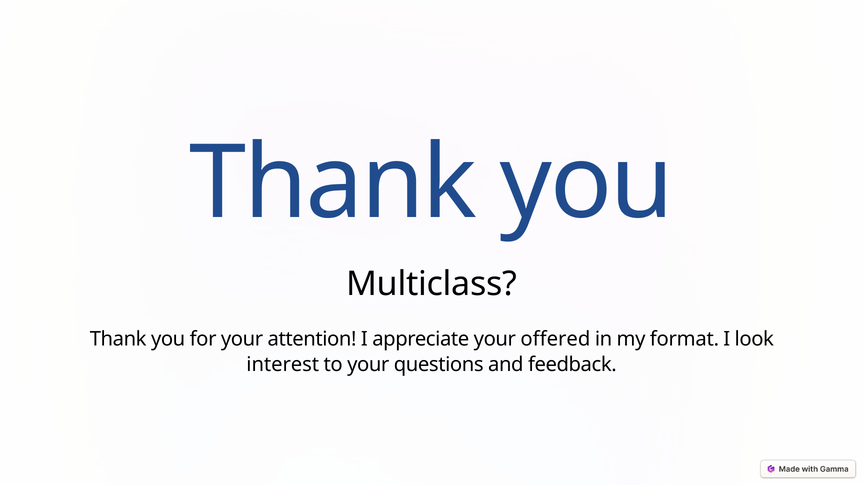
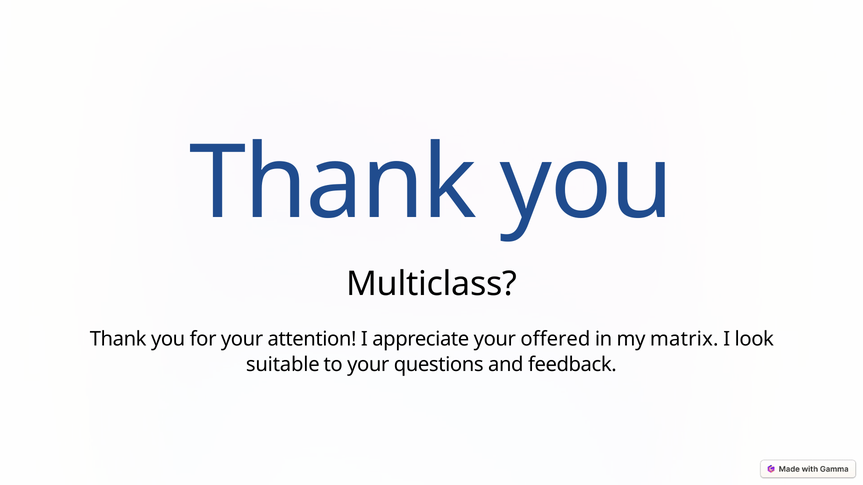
format: format -> matrix
interest: interest -> suitable
